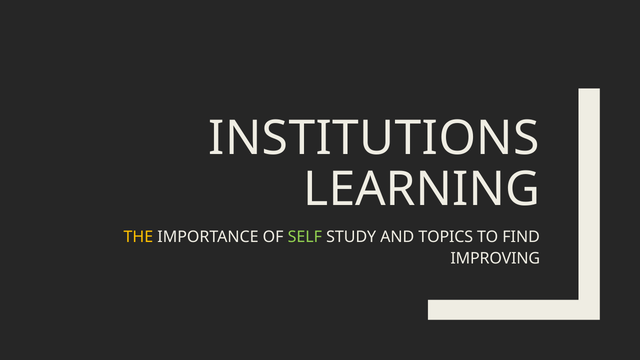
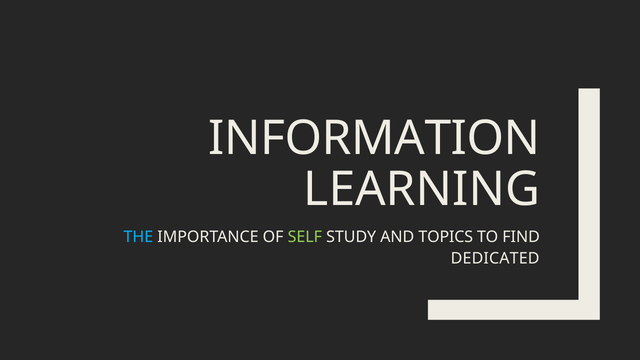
INSTITUTIONS: INSTITUTIONS -> INFORMATION
THE colour: yellow -> light blue
IMPROVING: IMPROVING -> DEDICATED
